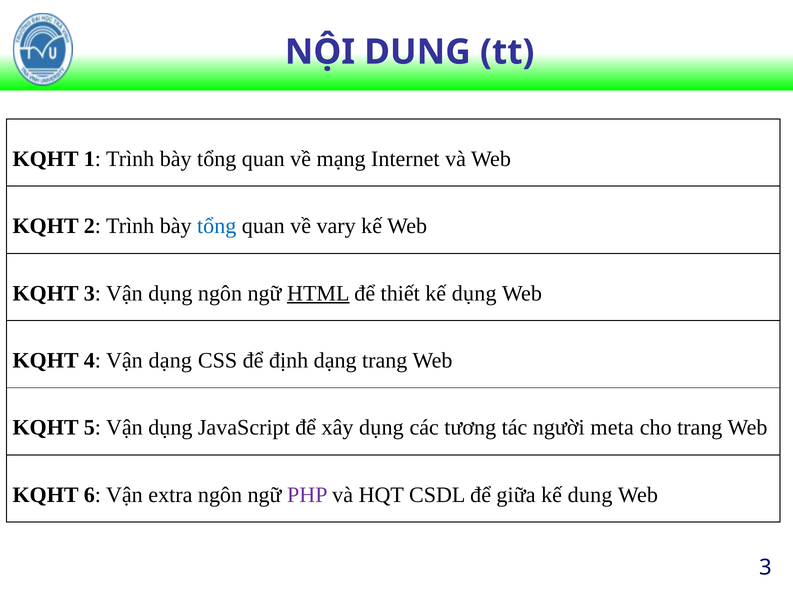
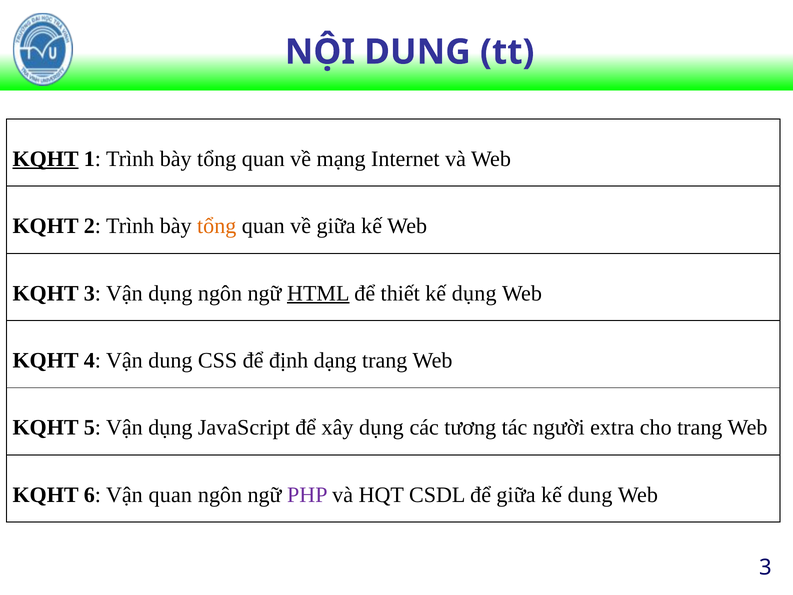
KQHT at (46, 159) underline: none -> present
tổng at (217, 226) colour: blue -> orange
về vary: vary -> giữa
Vận dạng: dạng -> dung
meta: meta -> extra
Vận extra: extra -> quan
